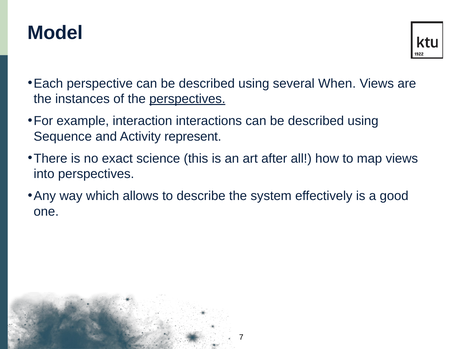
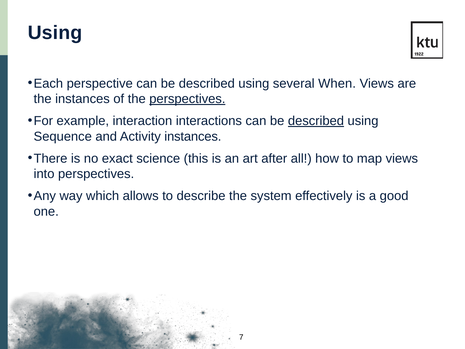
Model at (55, 33): Model -> Using
described at (316, 121) underline: none -> present
Activity represent: represent -> instances
